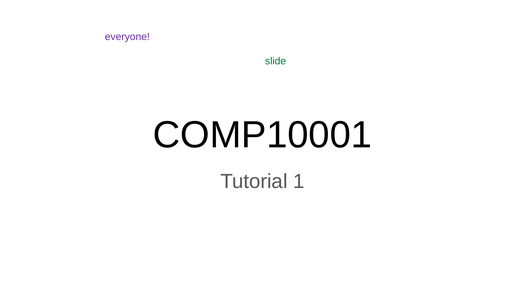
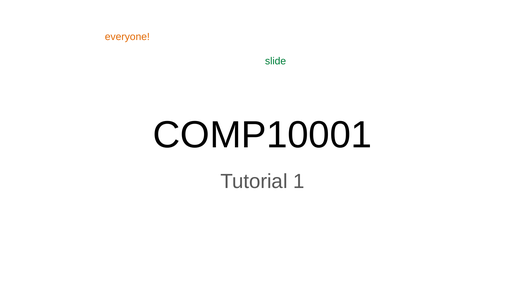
everyone colour: purple -> orange
